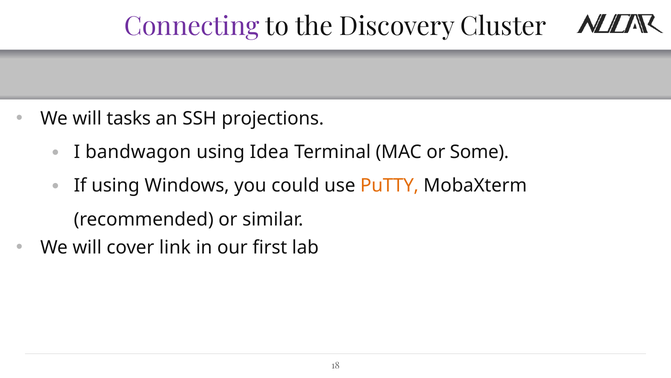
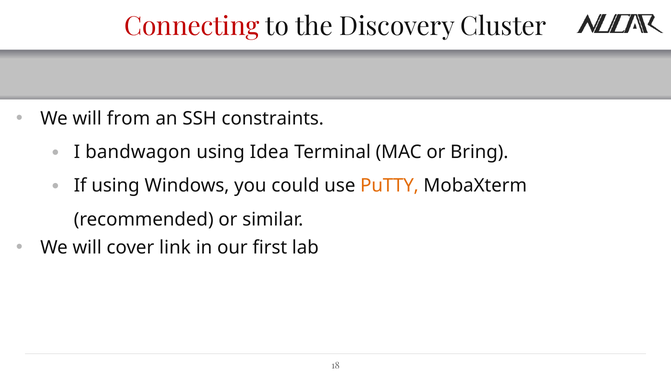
Connecting colour: purple -> red
tasks: tasks -> from
projections: projections -> constraints
Some: Some -> Bring
